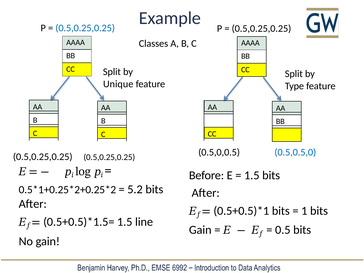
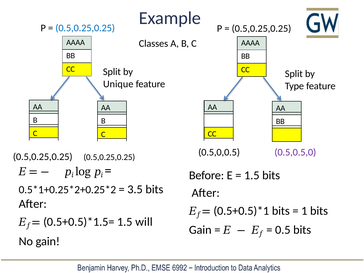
0.5,0.5,0 colour: blue -> purple
5.2: 5.2 -> 3.5
line: line -> will
